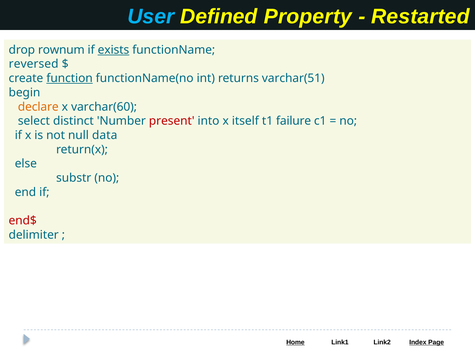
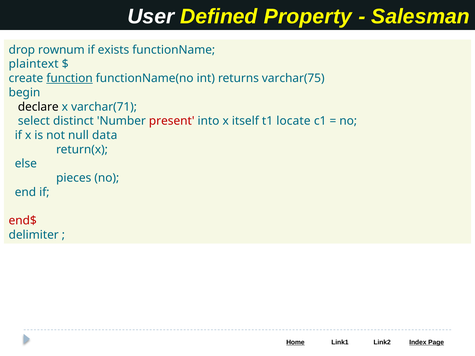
User colour: light blue -> white
Restarted: Restarted -> Salesman
exists underline: present -> none
reversed: reversed -> plaintext
varchar(51: varchar(51 -> varchar(75
declare colour: orange -> black
varchar(60: varchar(60 -> varchar(71
failure: failure -> locate
substr: substr -> pieces
